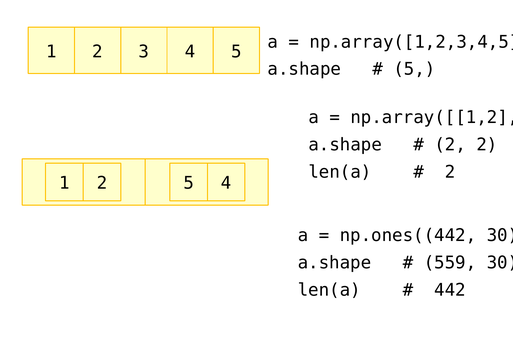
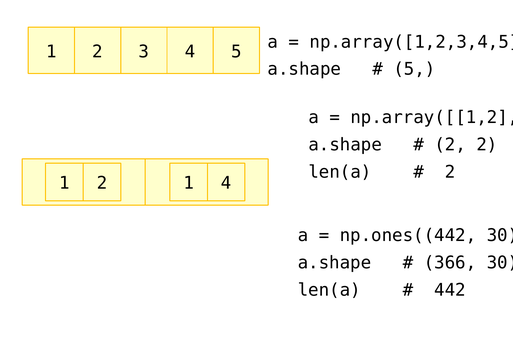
1 2 5: 5 -> 1
559: 559 -> 366
